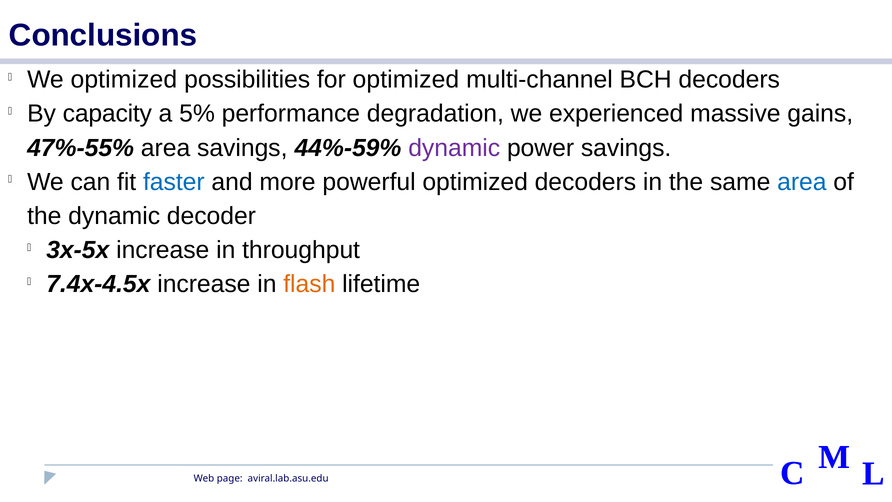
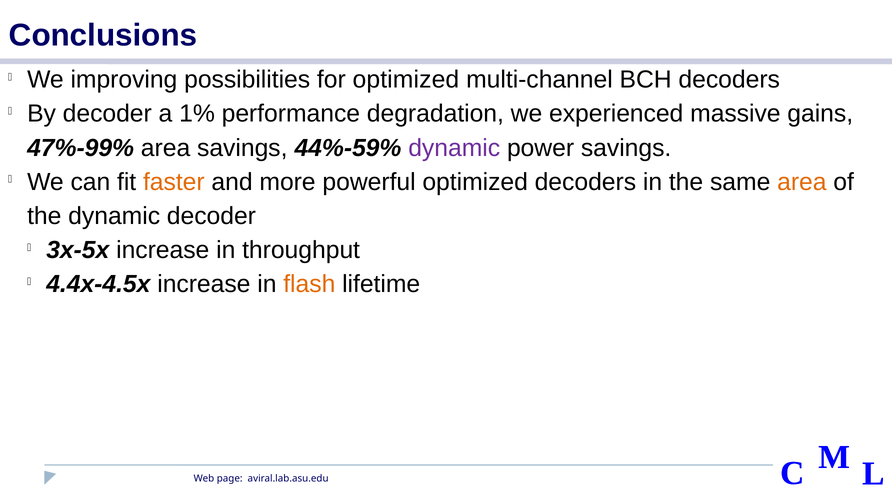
We optimized: optimized -> improving
By capacity: capacity -> decoder
5%: 5% -> 1%
47%-55%: 47%-55% -> 47%-99%
faster colour: blue -> orange
area at (802, 182) colour: blue -> orange
7.4x-4.5x: 7.4x-4.5x -> 4.4x-4.5x
